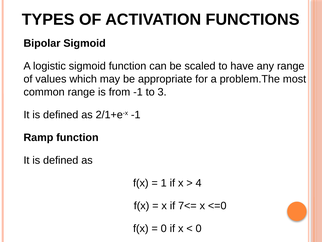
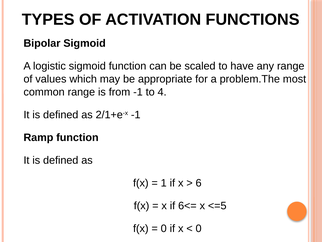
3: 3 -> 4
4: 4 -> 6
7<=: 7<= -> 6<=
<=0: <=0 -> <=5
